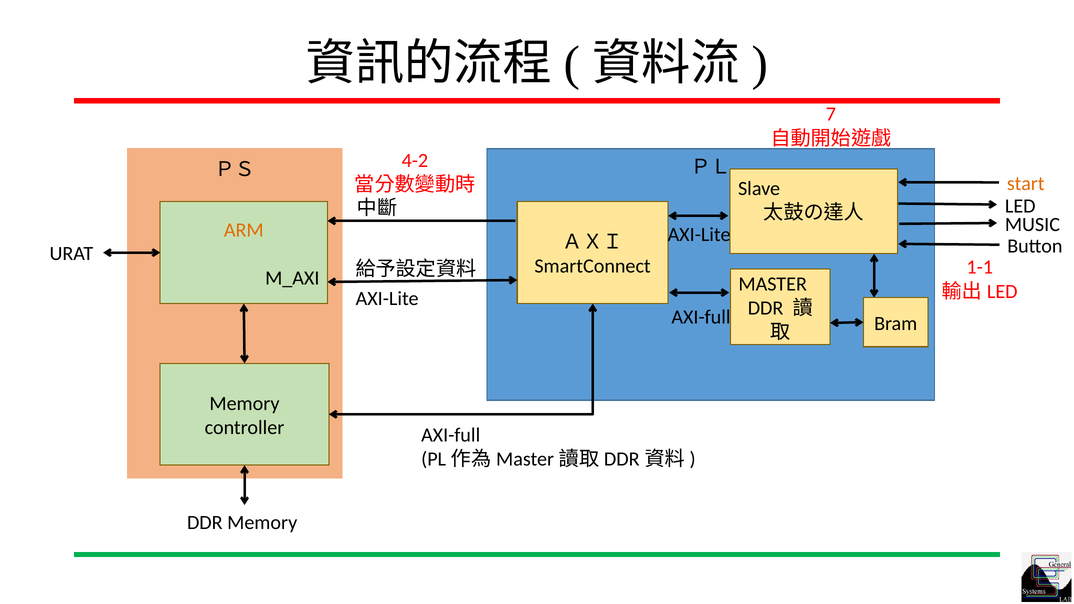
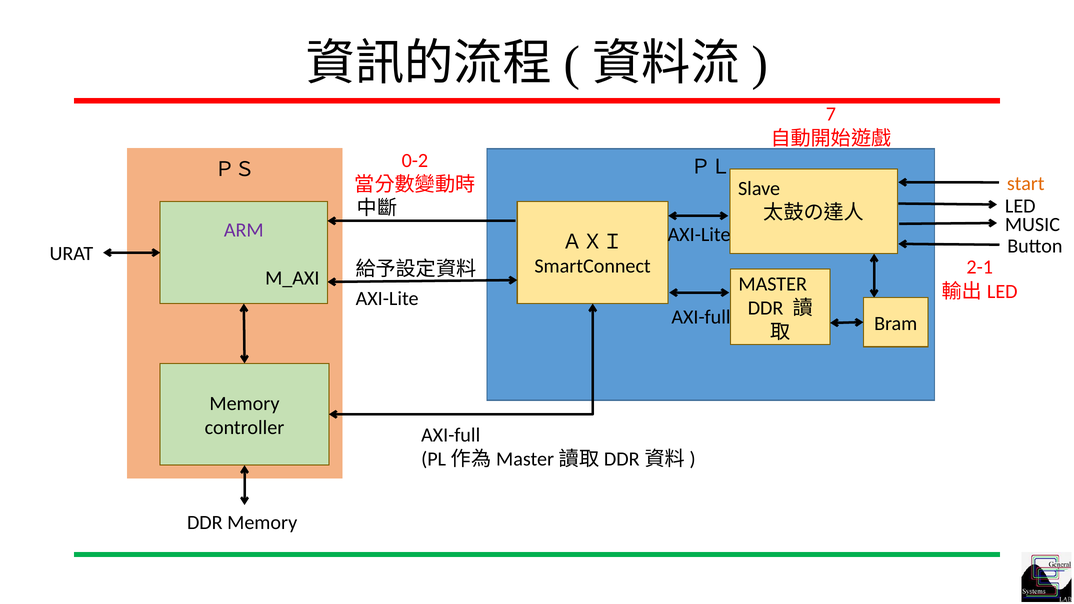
4-2: 4-2 -> 0-2
ARM colour: orange -> purple
1-1: 1-1 -> 2-1
